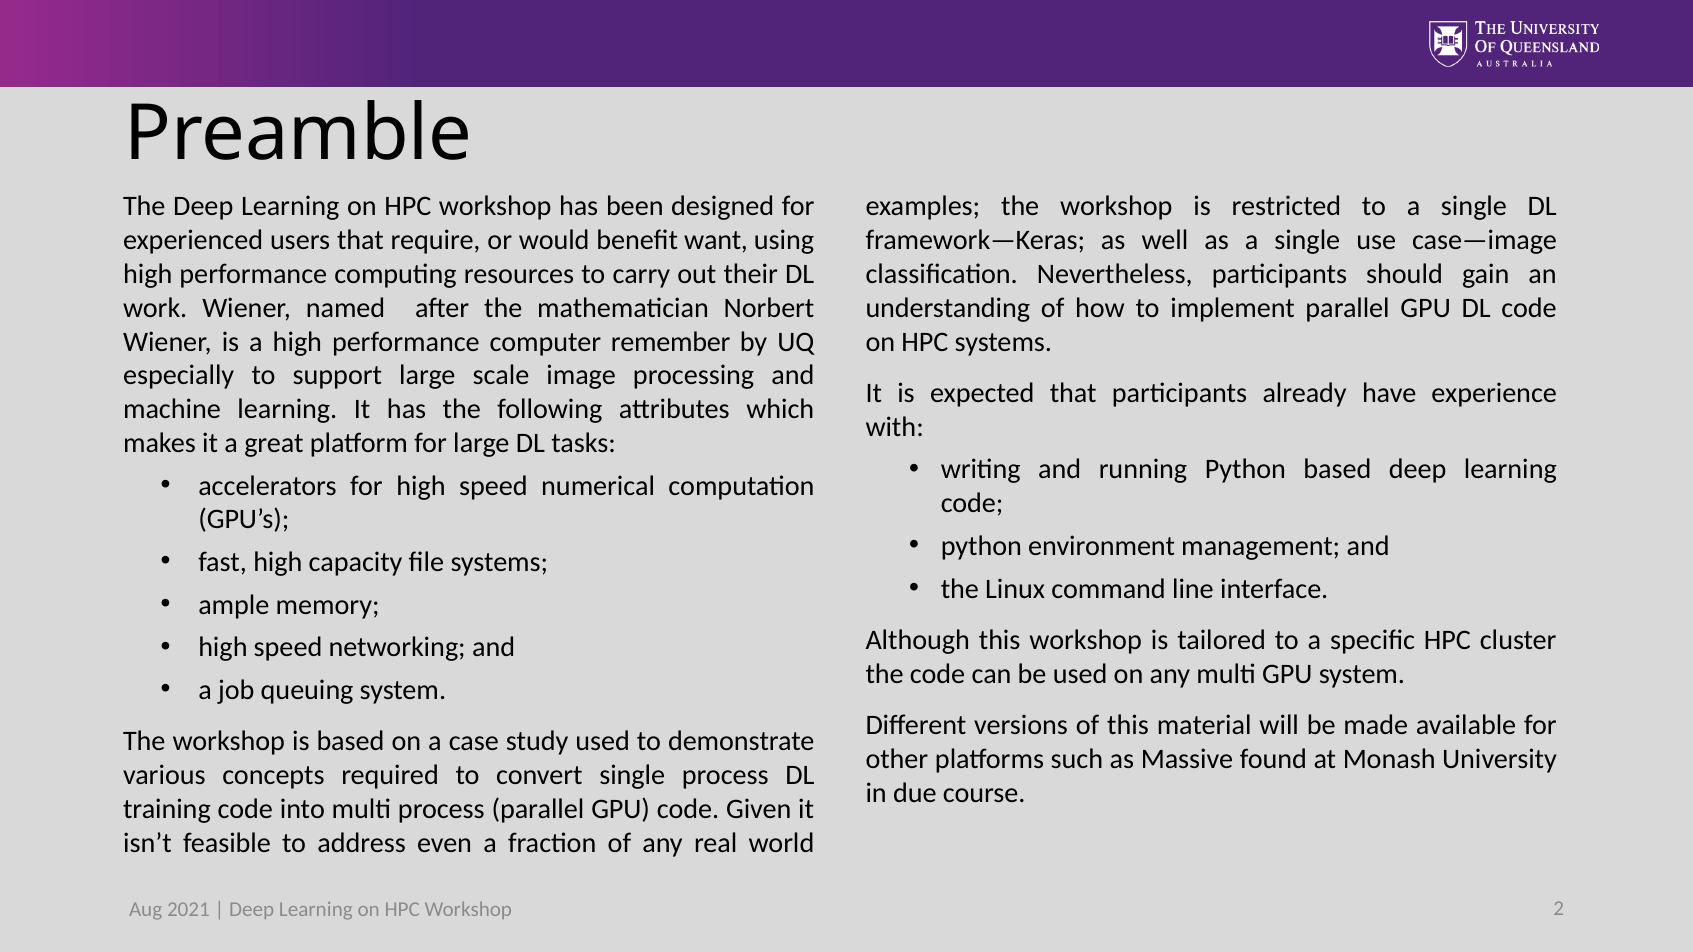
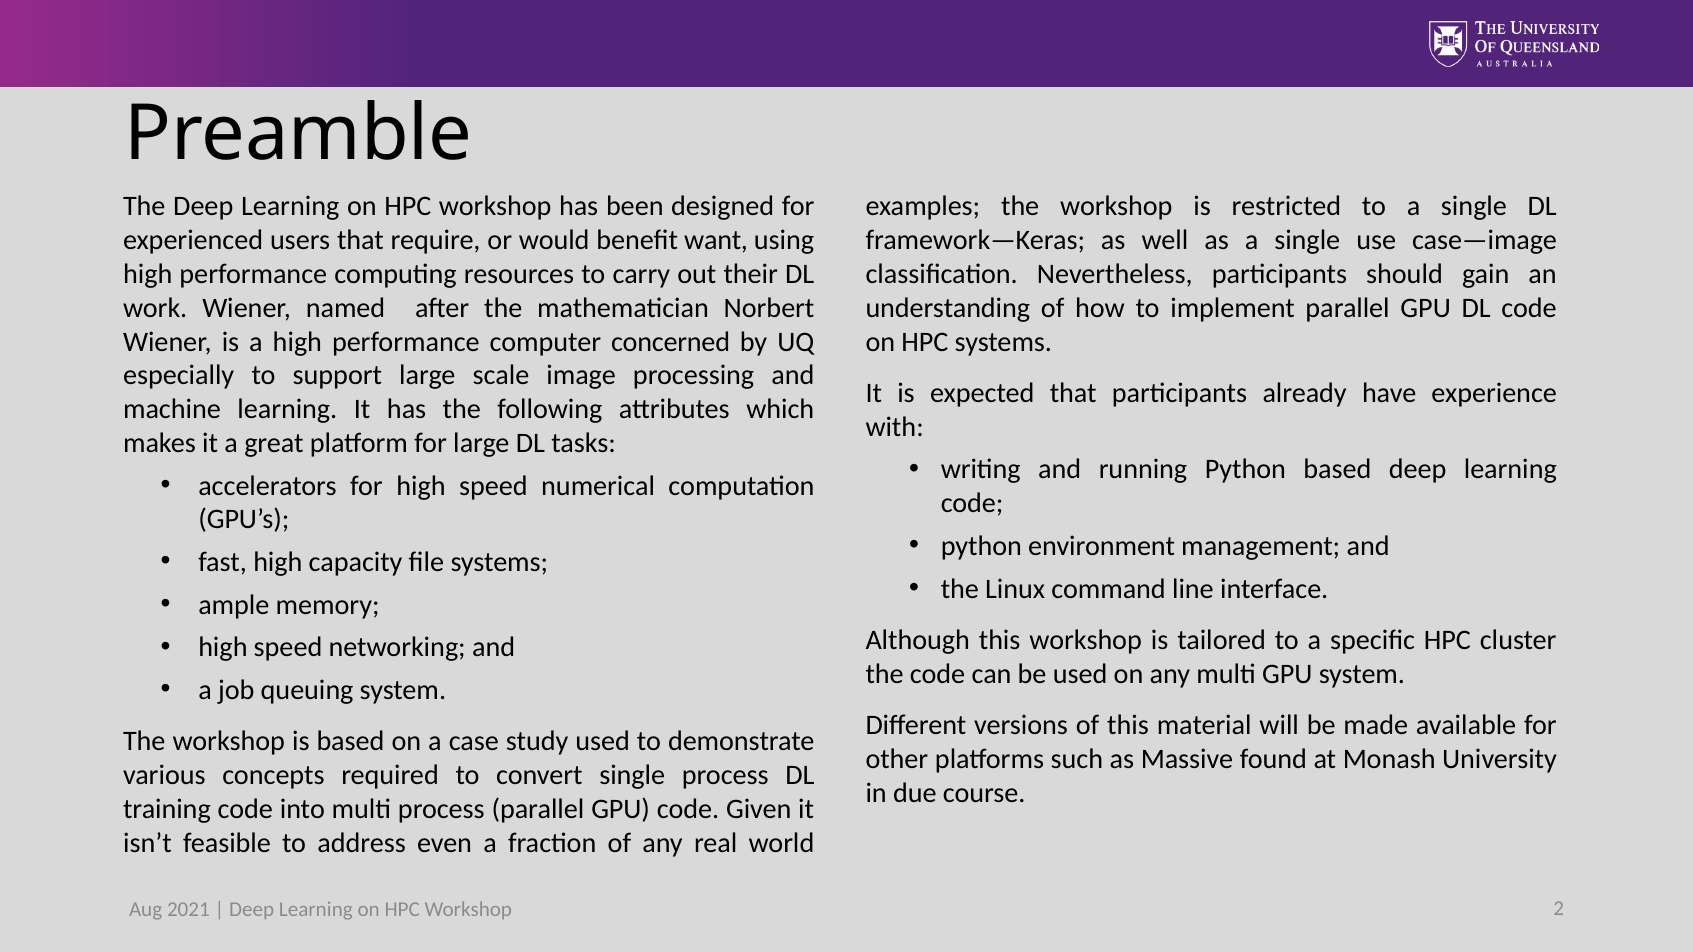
remember: remember -> concerned
